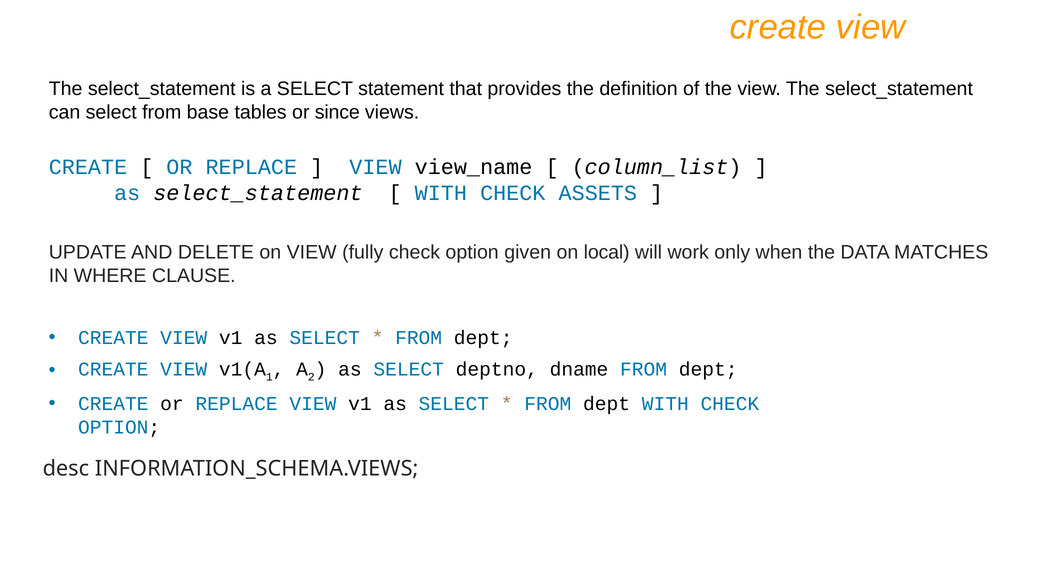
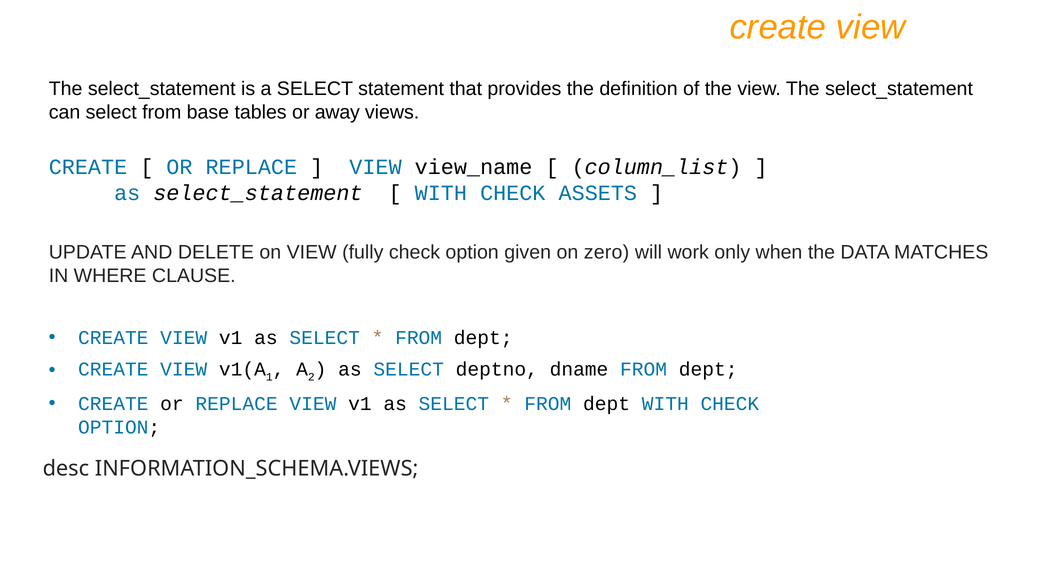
since: since -> away
local: local -> zero
